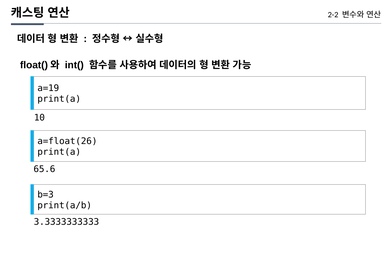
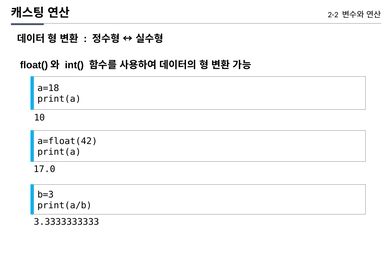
a=19: a=19 -> a=18
a=float(26: a=float(26 -> a=float(42
65.6: 65.6 -> 17.0
